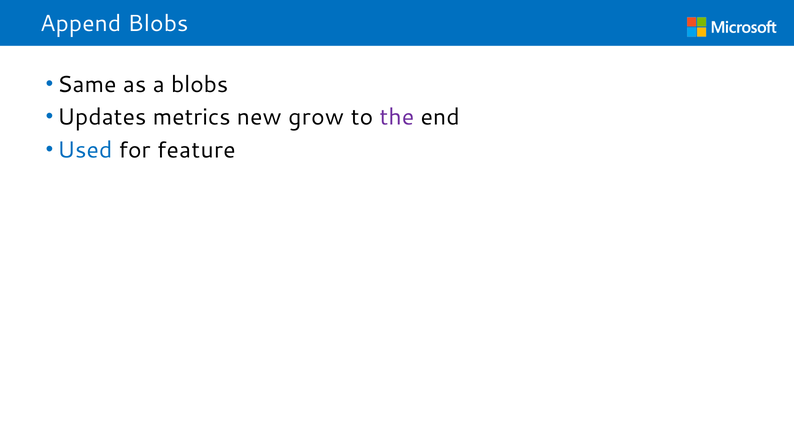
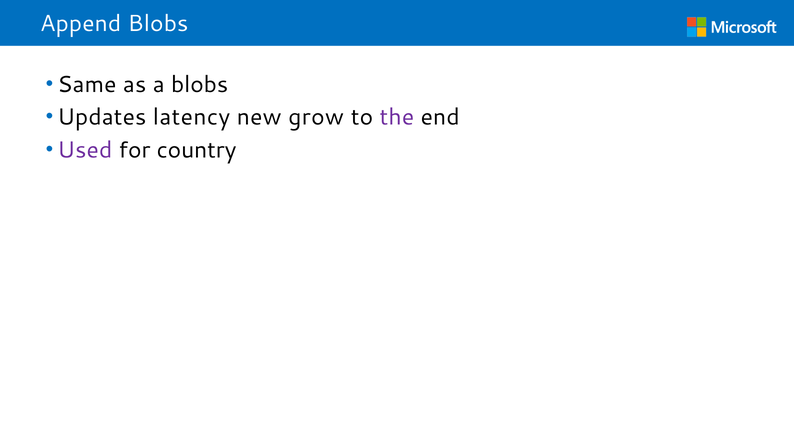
metrics: metrics -> latency
Used colour: blue -> purple
feature: feature -> country
